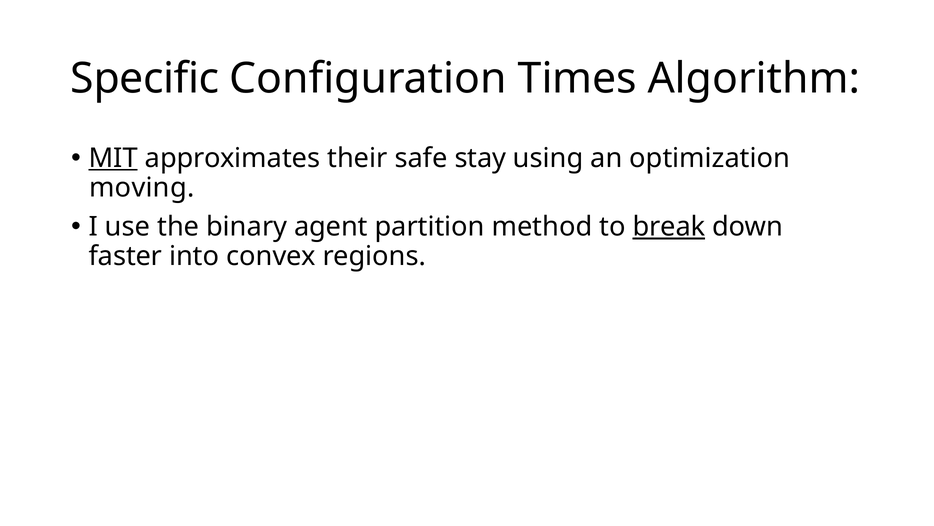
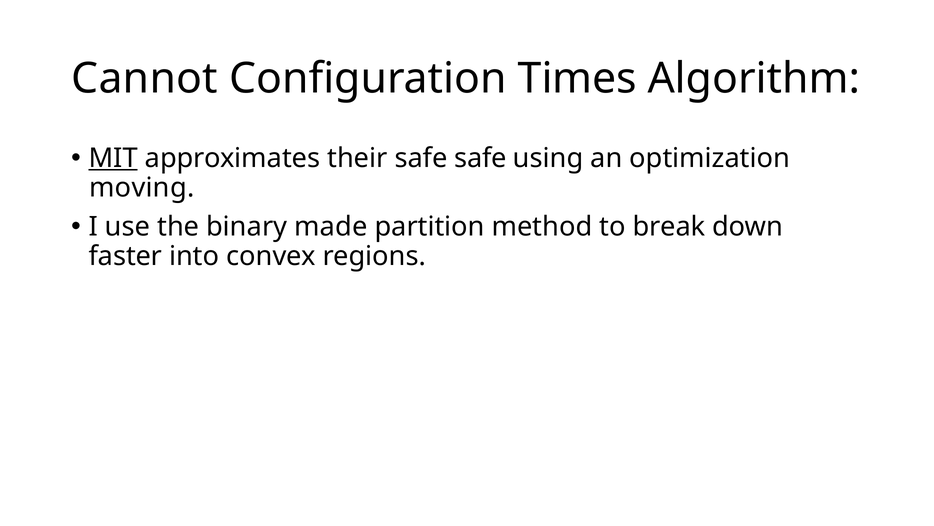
Specific: Specific -> Cannot
safe stay: stay -> safe
agent: agent -> made
break underline: present -> none
